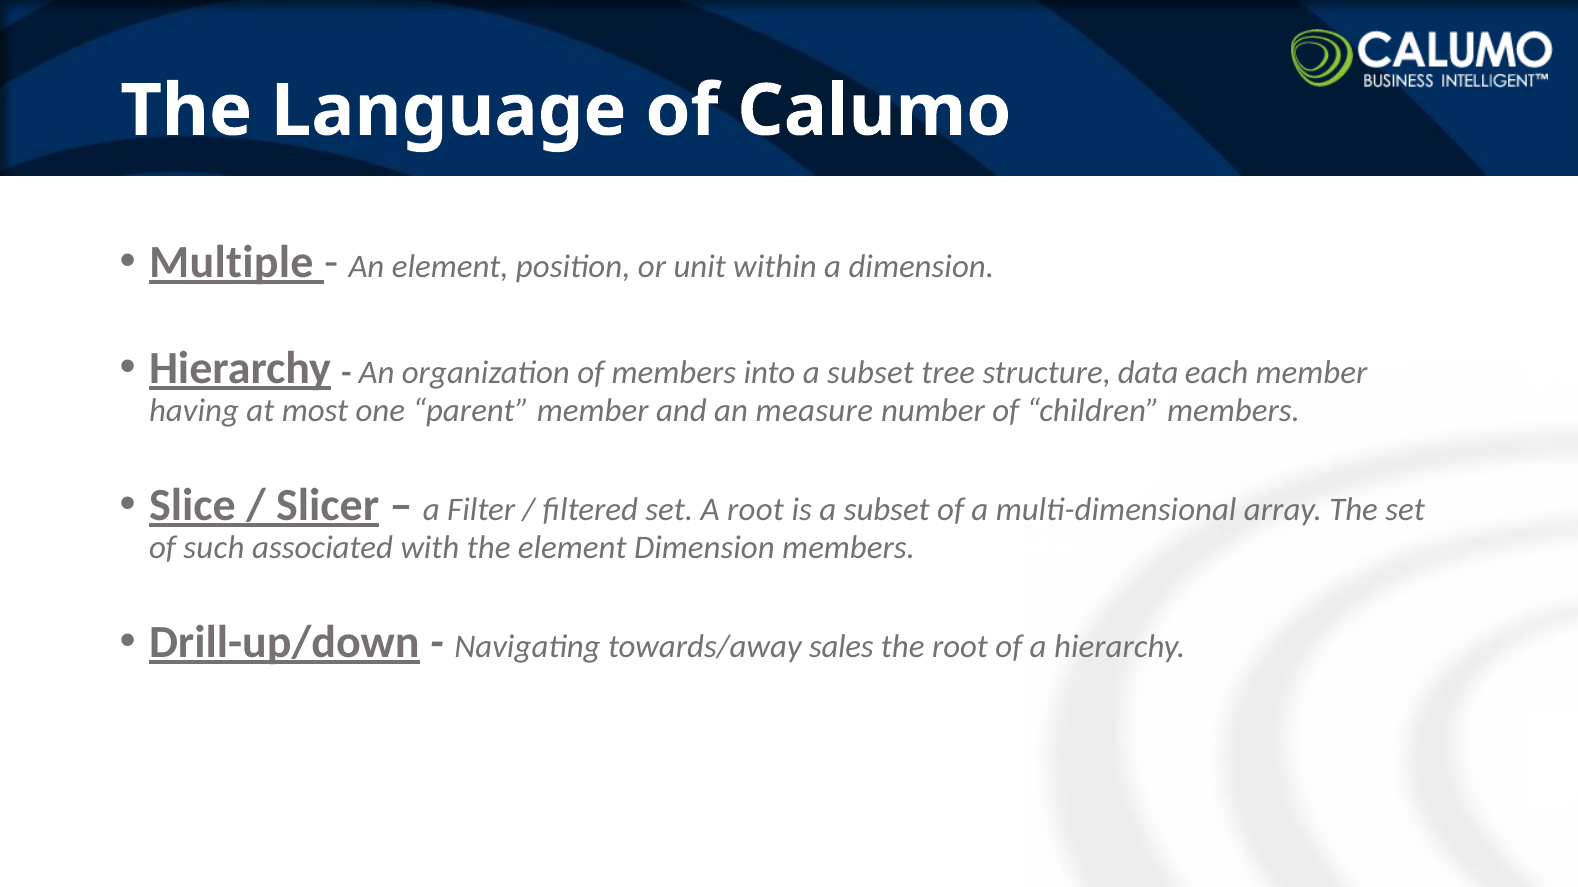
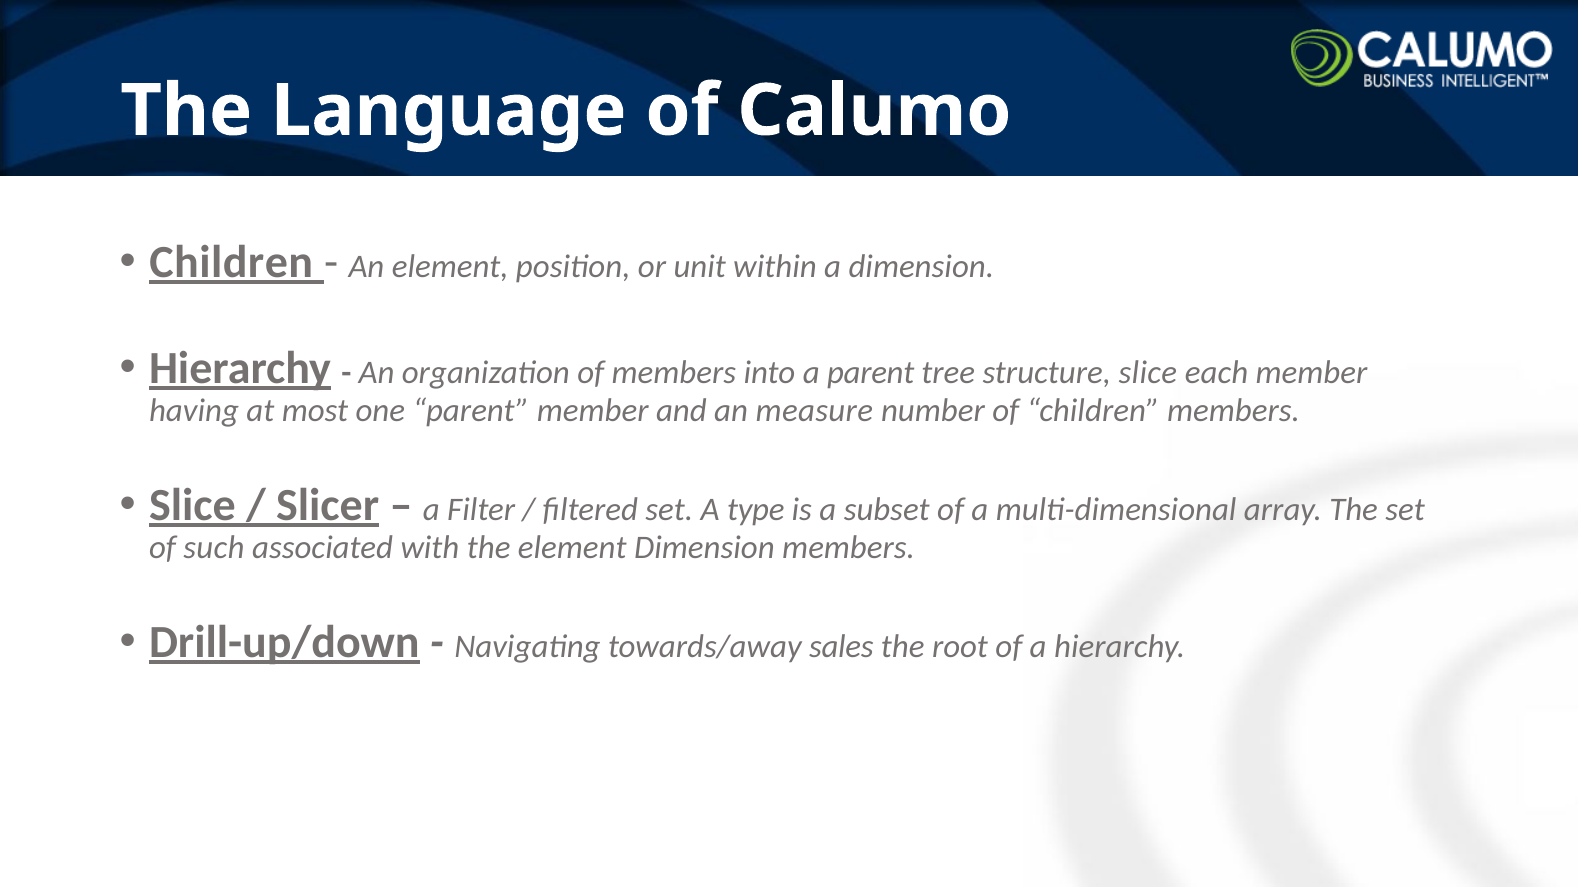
Multiple at (231, 263): Multiple -> Children
into a subset: subset -> parent
structure data: data -> slice
A root: root -> type
